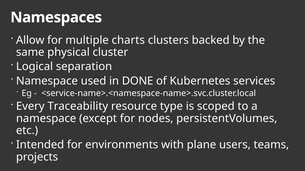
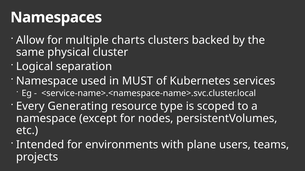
DONE: DONE -> MUST
Traceability: Traceability -> Generating
